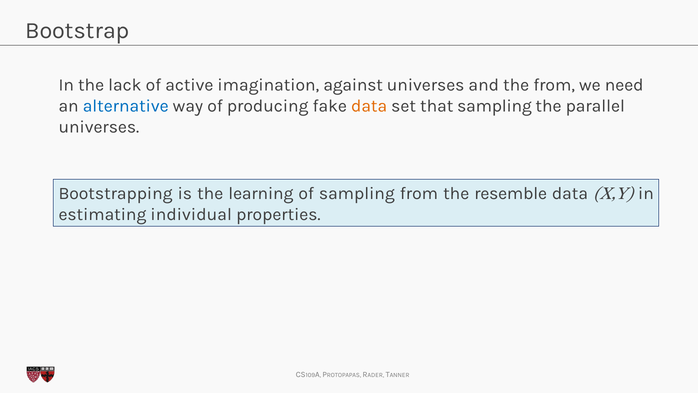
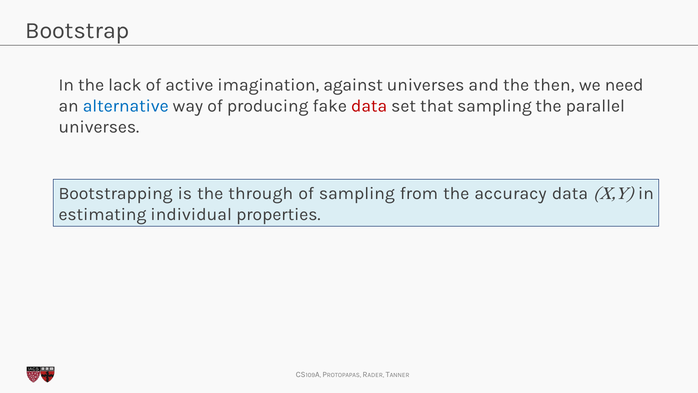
the from: from -> then
data at (369, 106) colour: orange -> red
learning: learning -> through
resemble: resemble -> accuracy
